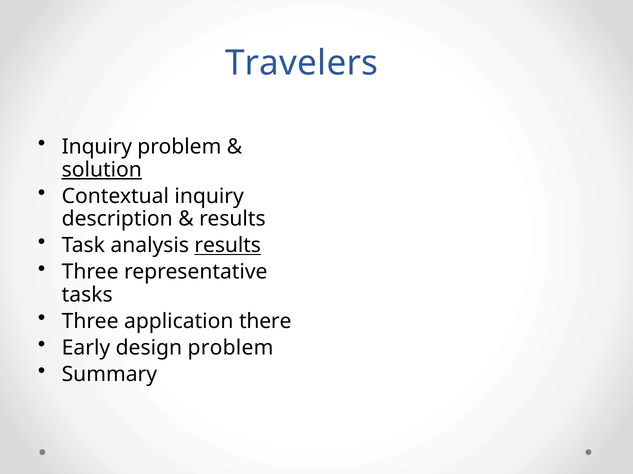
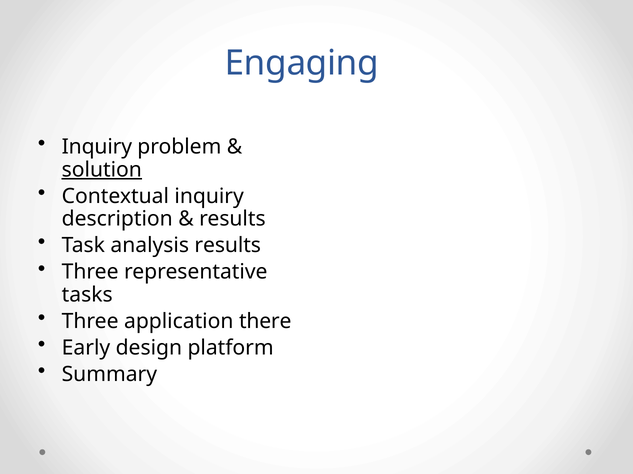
Travelers: Travelers -> Engaging
results at (228, 246) underline: present -> none
design problem: problem -> platform
